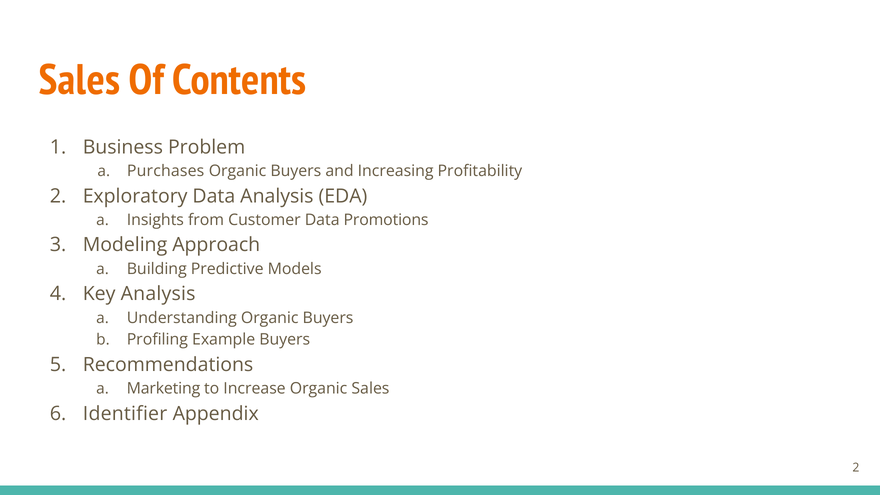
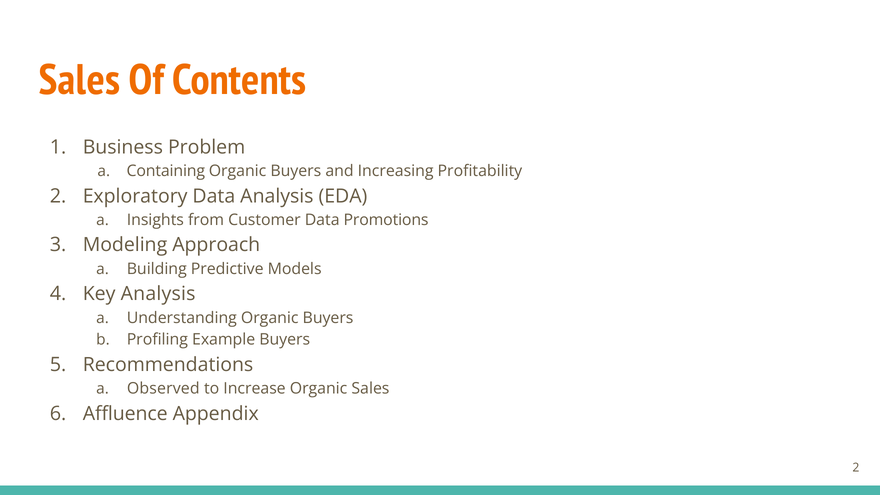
Purchases: Purchases -> Containing
Marketing: Marketing -> Observed
Identifier: Identifier -> Affluence
